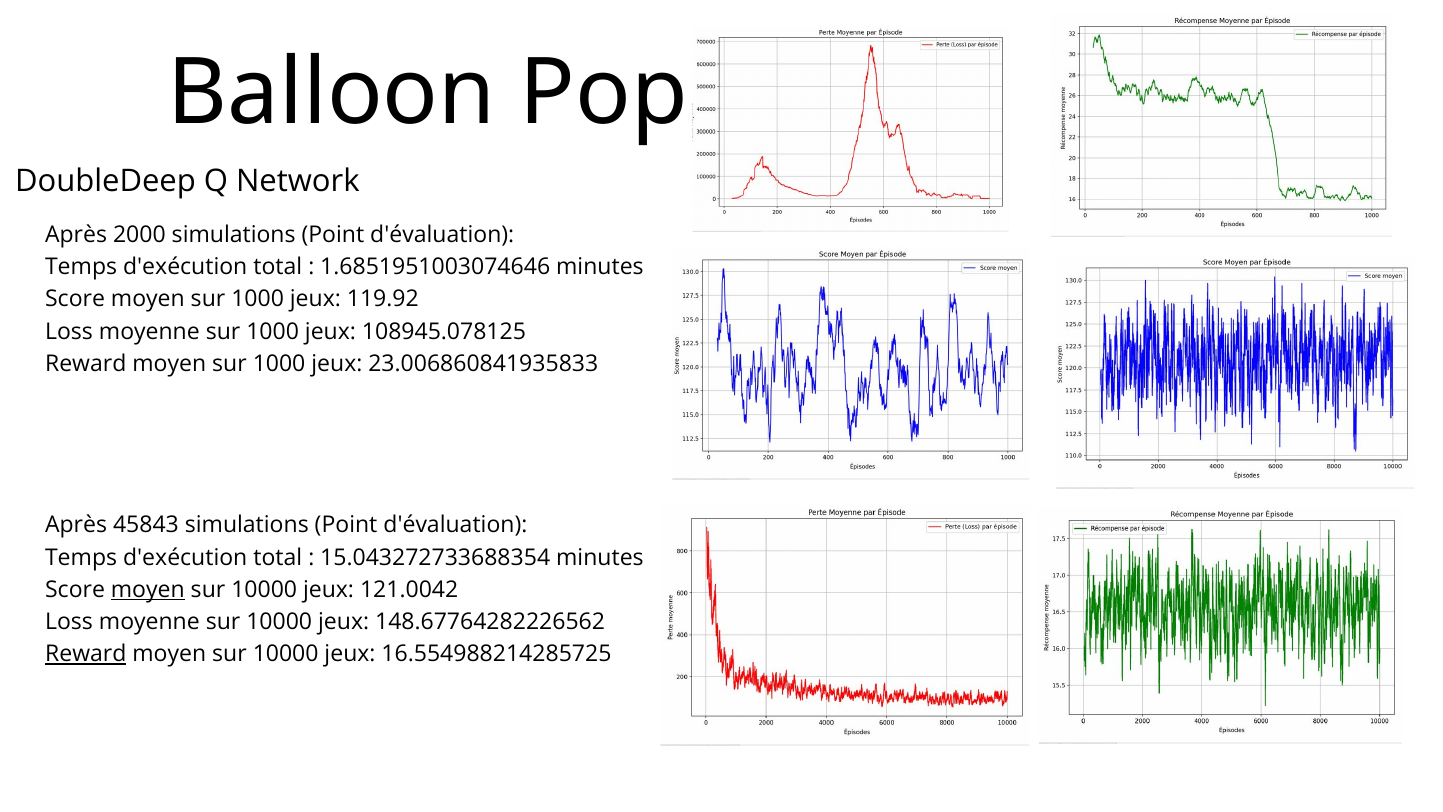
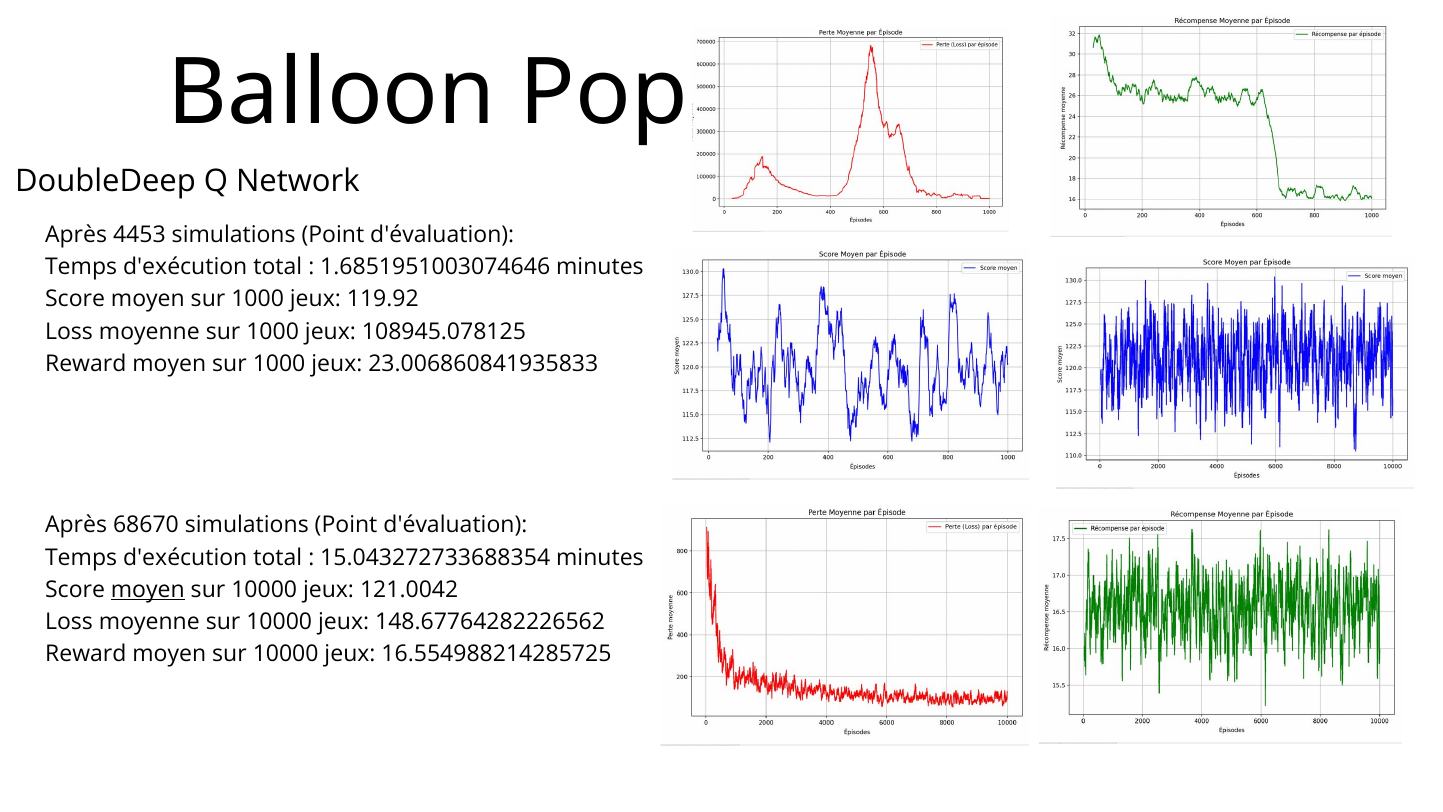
2000: 2000 -> 4453
45843: 45843 -> 68670
Reward at (86, 654) underline: present -> none
